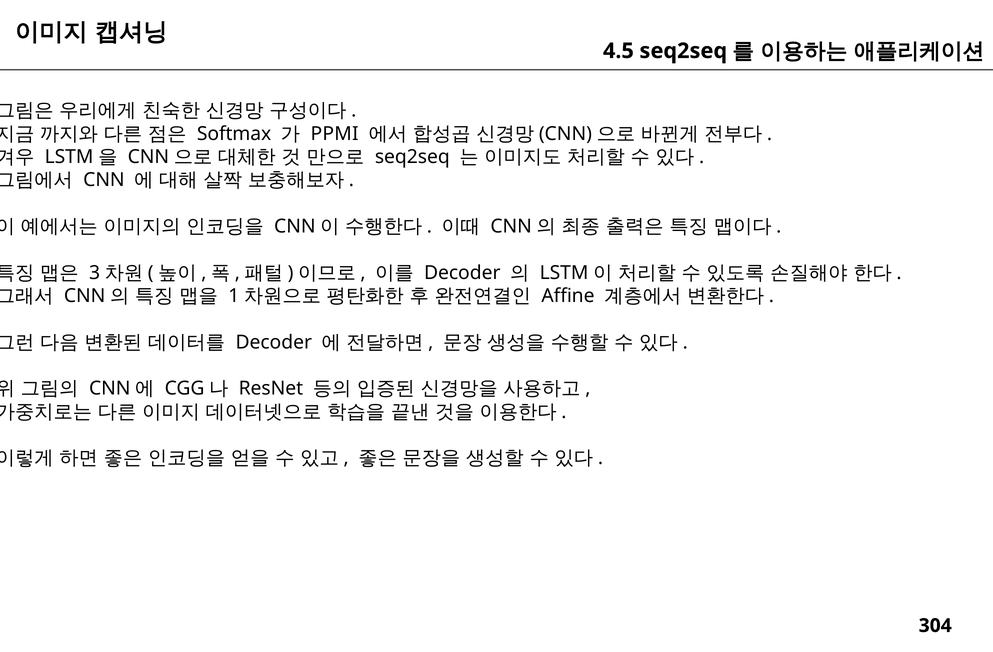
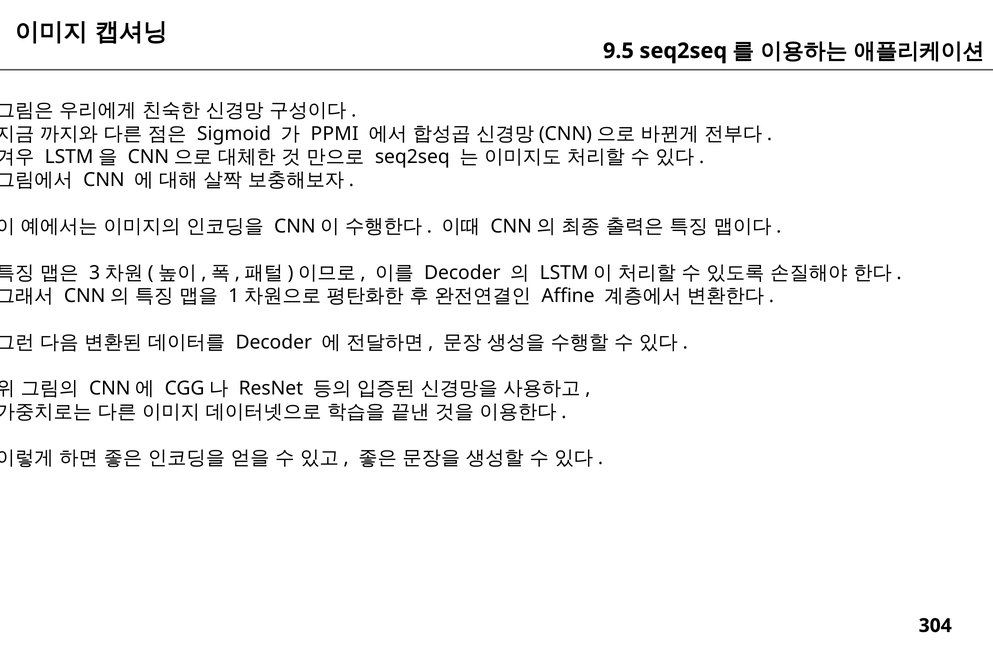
4.5: 4.5 -> 9.5
Softmax: Softmax -> Sigmoid
